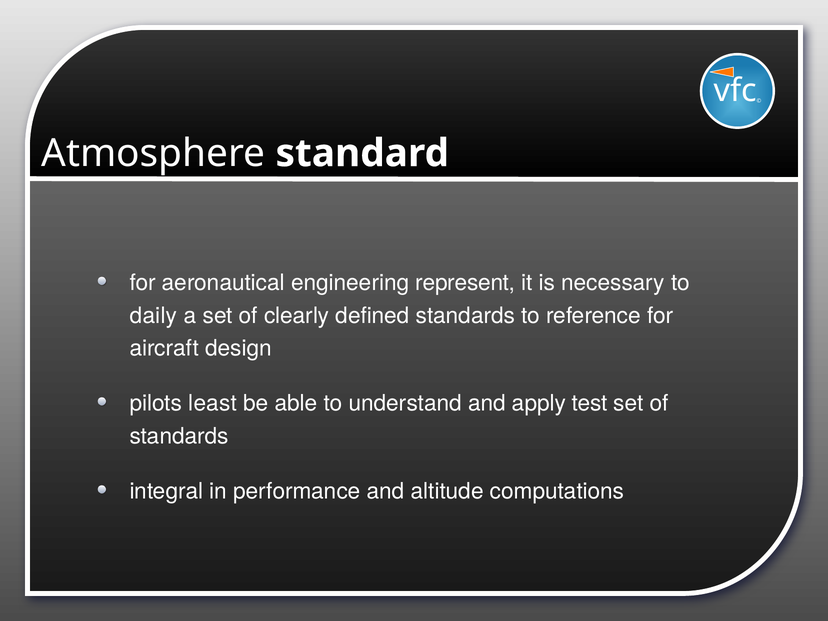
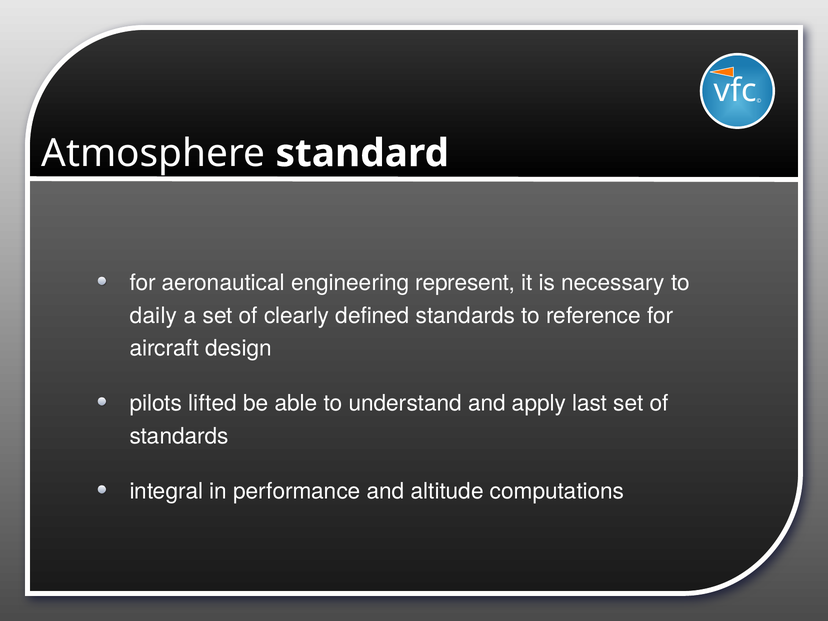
least: least -> lifted
test: test -> last
